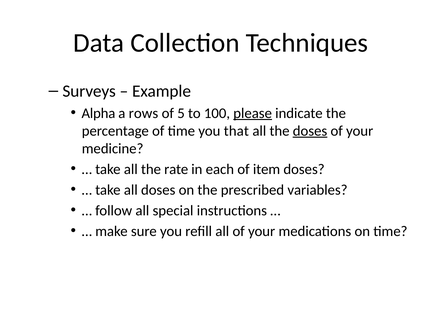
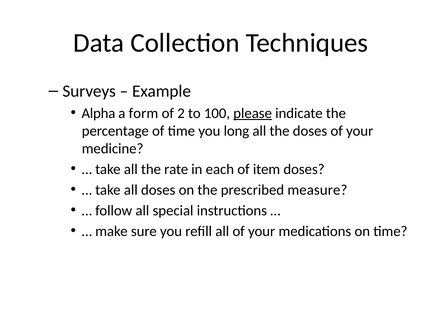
rows: rows -> form
5: 5 -> 2
that: that -> long
doses at (310, 131) underline: present -> none
variables: variables -> measure
